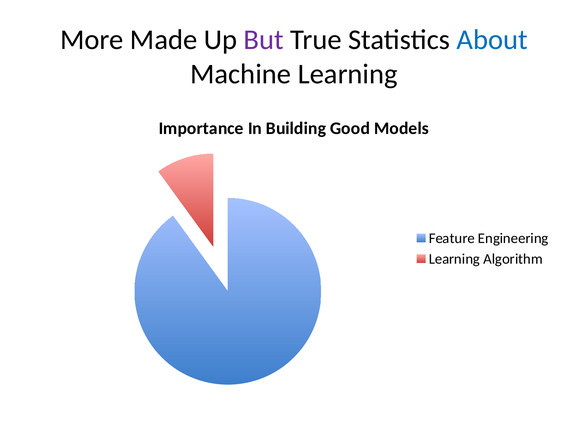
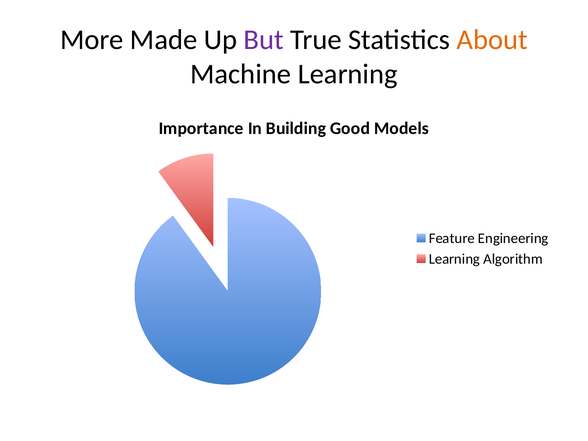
About colour: blue -> orange
